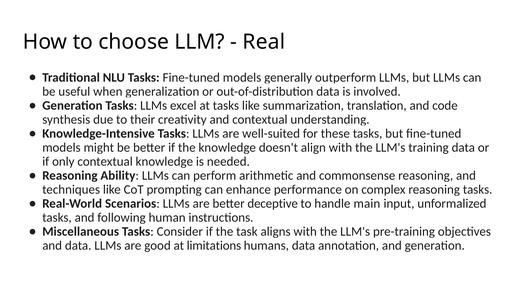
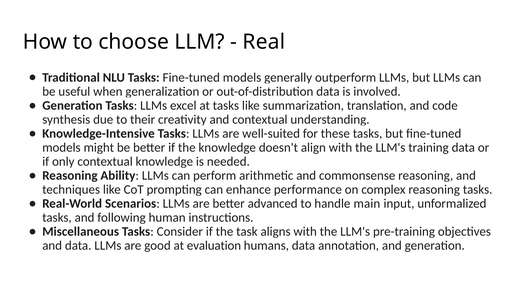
deceptive: deceptive -> advanced
limitations: limitations -> evaluation
